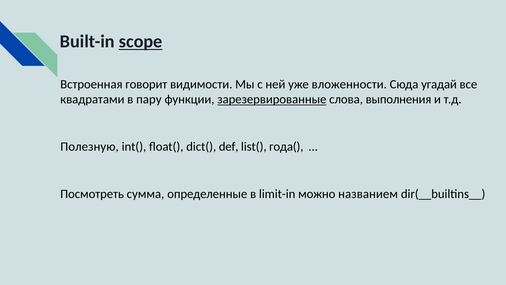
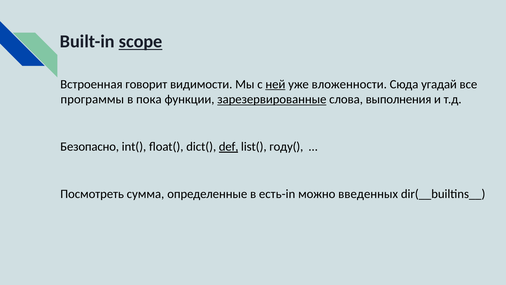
ней underline: none -> present
квадратами: квадратами -> программы
пару: пару -> пока
Полезную: Полезную -> Безопасно
def underline: none -> present
года(: года( -> году(
limit-in: limit-in -> есть-in
названием: названием -> введенных
